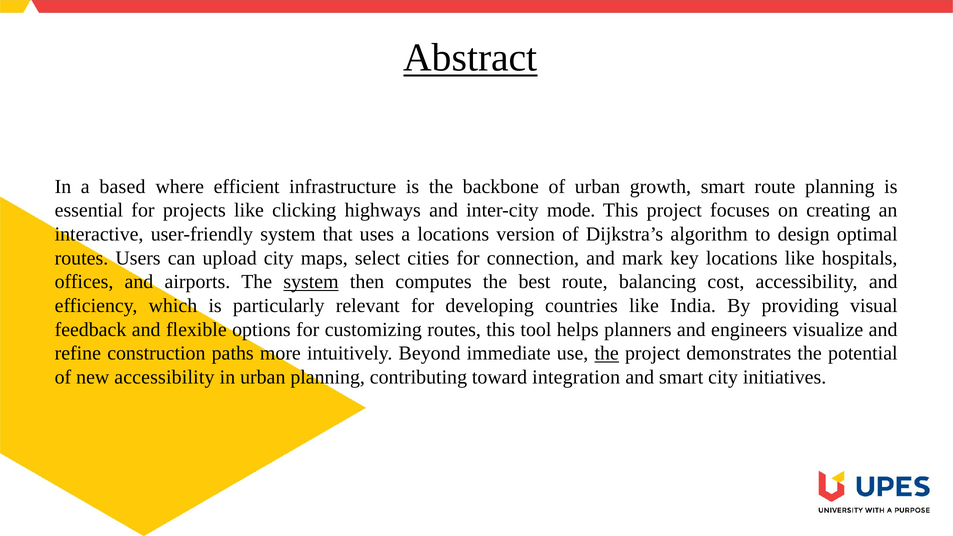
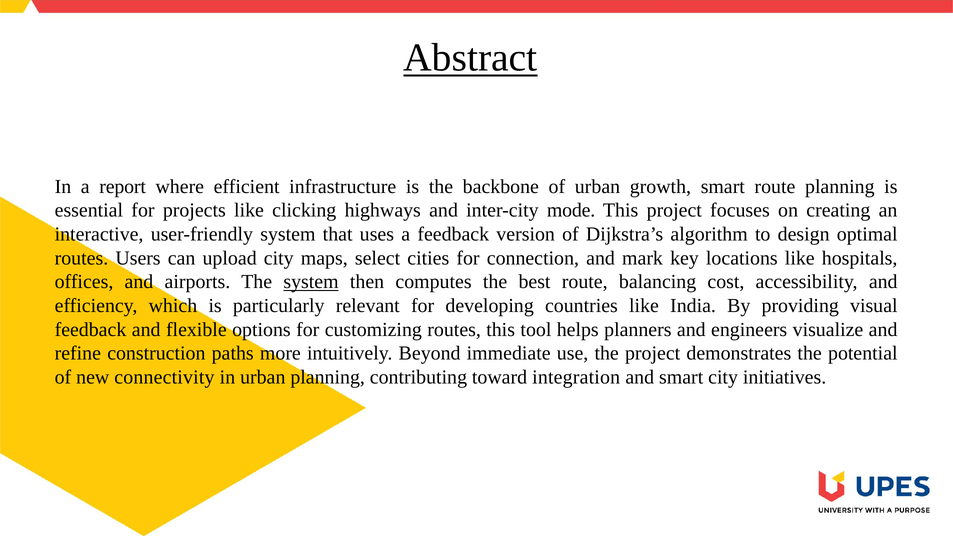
based: based -> report
a locations: locations -> feedback
the at (607, 353) underline: present -> none
new accessibility: accessibility -> connectivity
